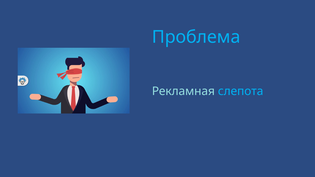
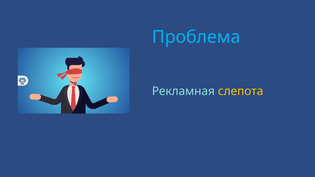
слепота colour: light blue -> yellow
